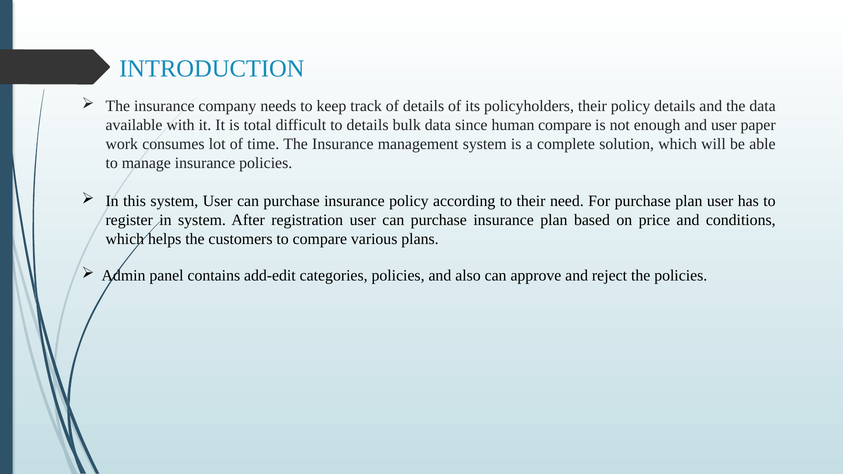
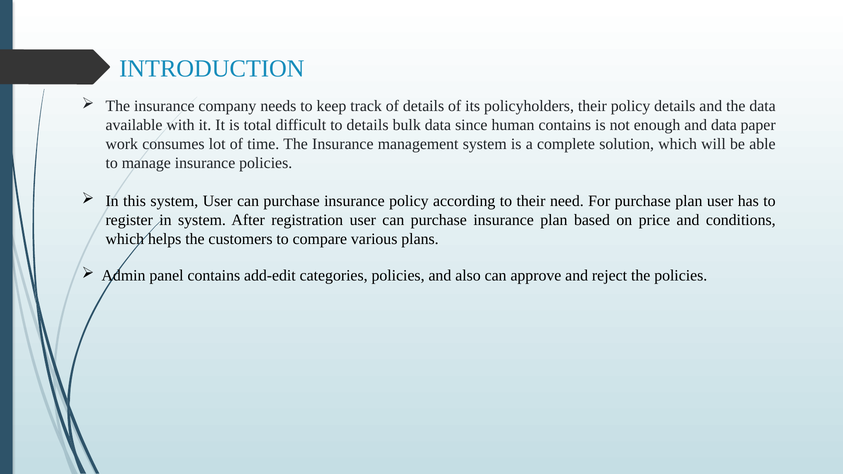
human compare: compare -> contains
and user: user -> data
